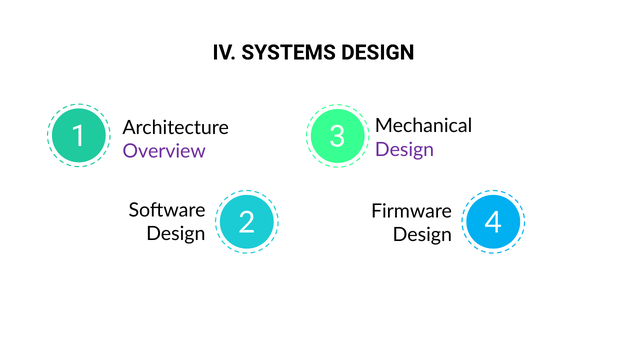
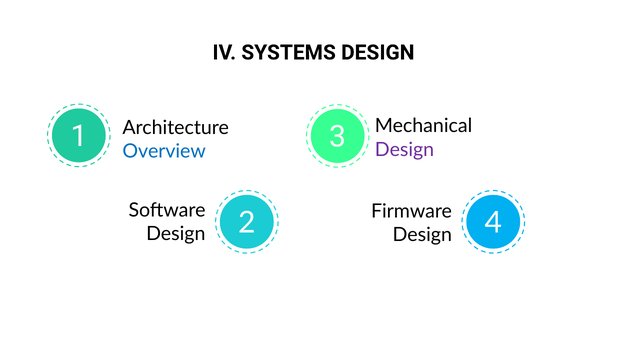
Overview colour: purple -> blue
